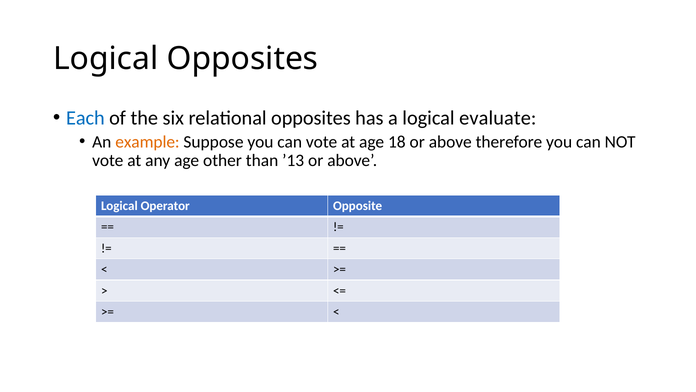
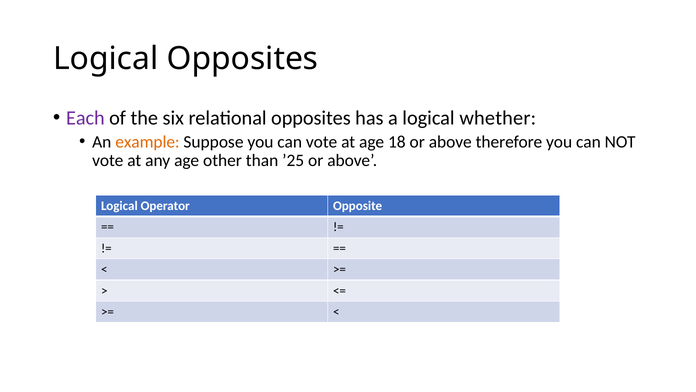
Each colour: blue -> purple
evaluate: evaluate -> whether
’13: ’13 -> ’25
